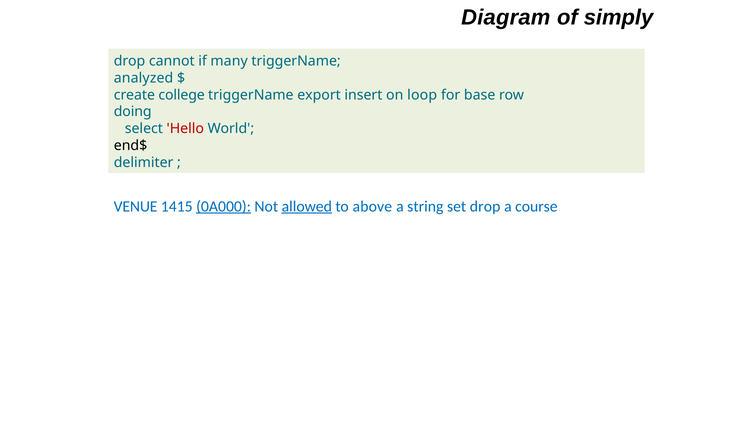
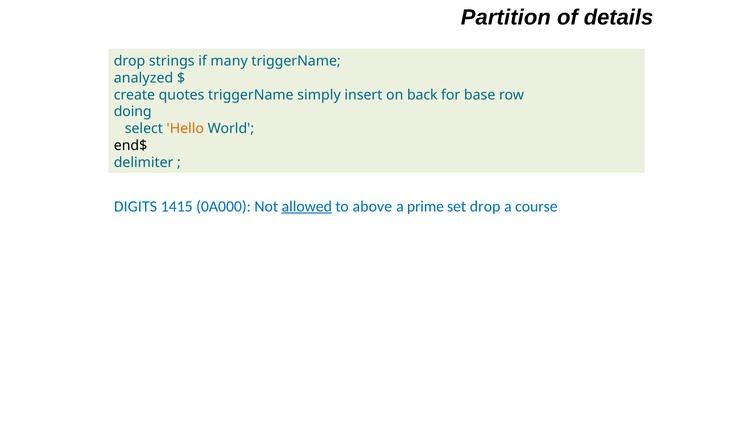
Diagram: Diagram -> Partition
simply: simply -> details
cannot: cannot -> strings
college: college -> quotes
export: export -> simply
loop: loop -> back
Hello colour: red -> orange
VENUE: VENUE -> DIGITS
0A000 underline: present -> none
string: string -> prime
